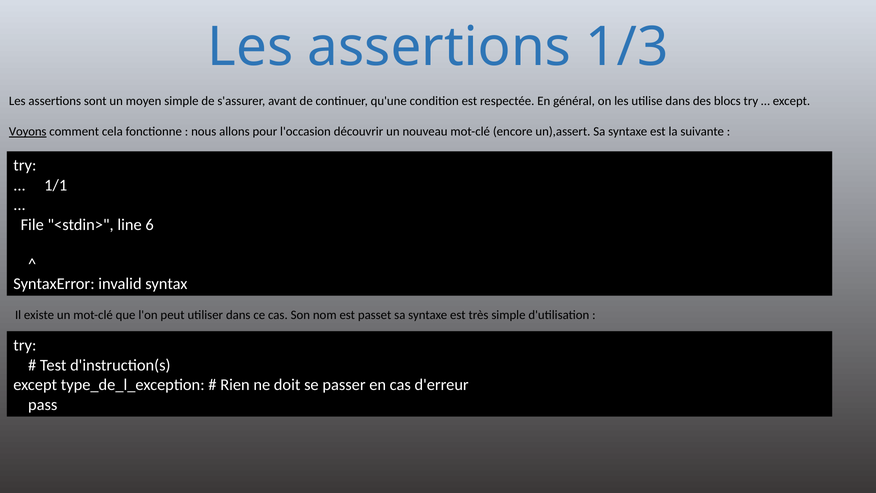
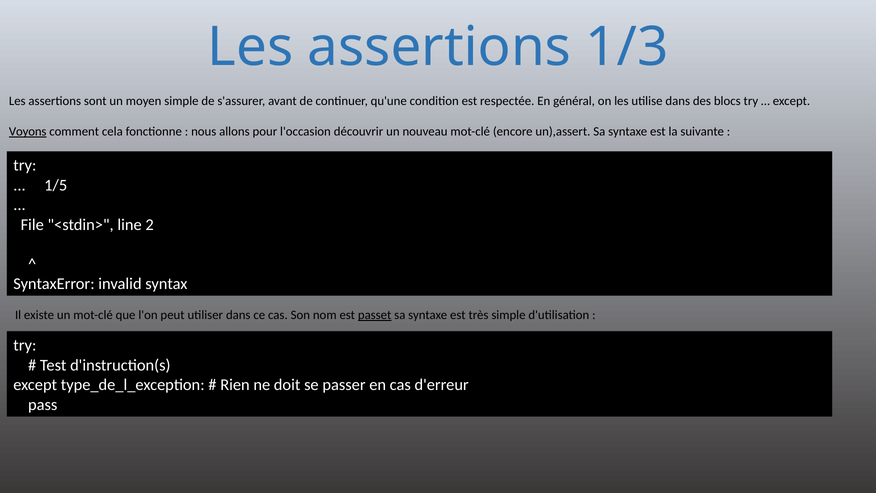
1/1: 1/1 -> 1/5
6: 6 -> 2
passet underline: none -> present
